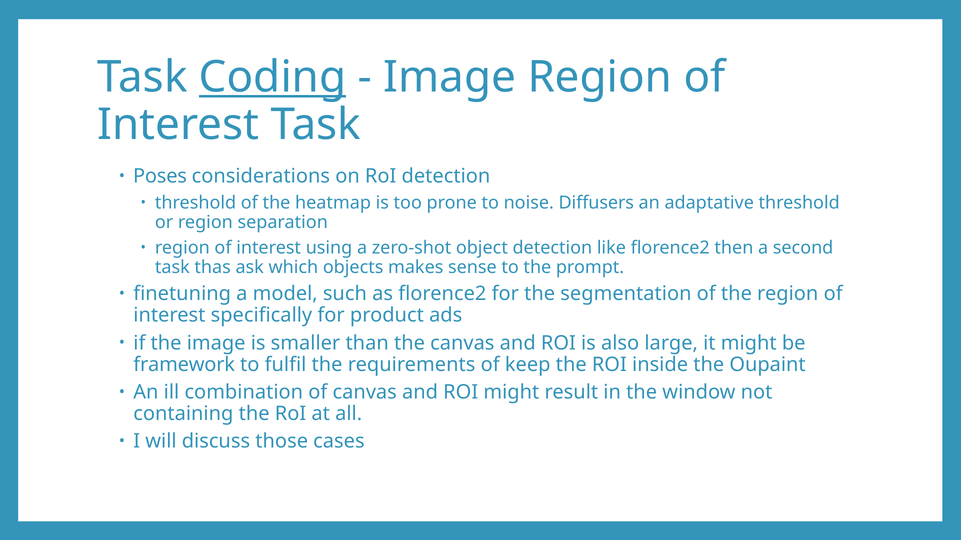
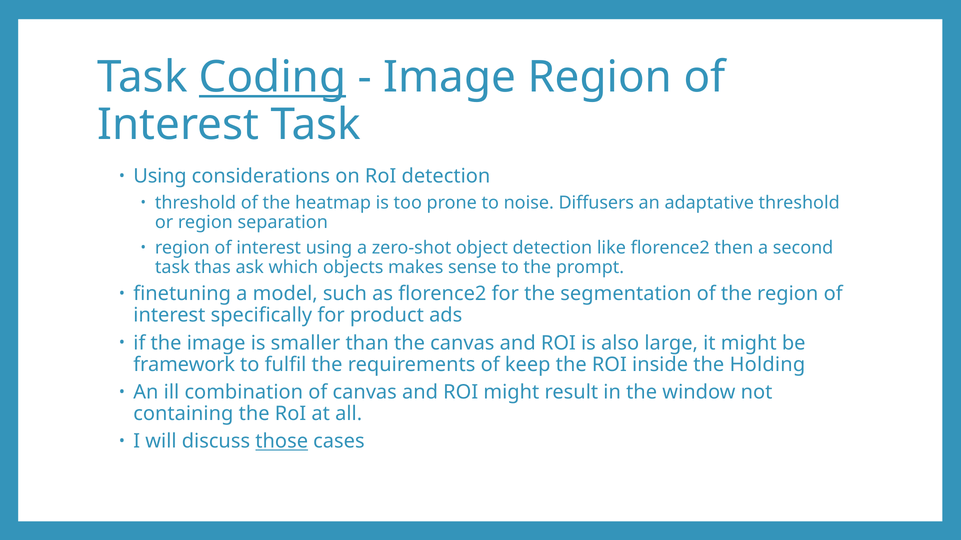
Poses at (160, 176): Poses -> Using
Oupaint: Oupaint -> Holding
those underline: none -> present
